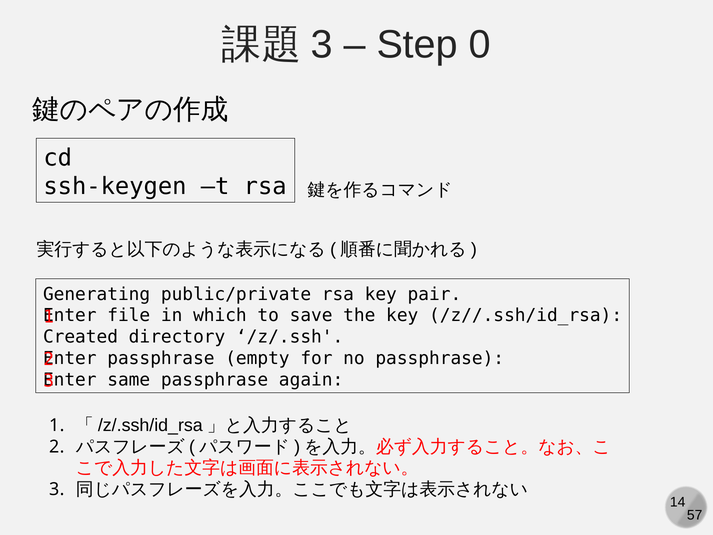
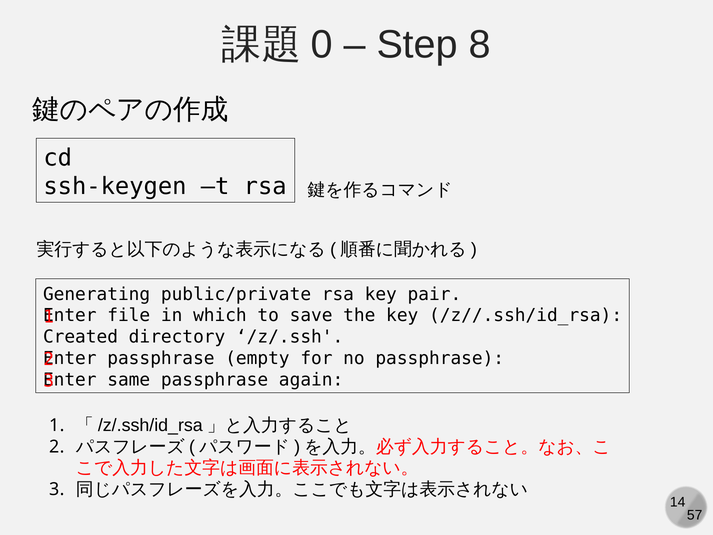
3 at (322, 45): 3 -> 0
0: 0 -> 8
